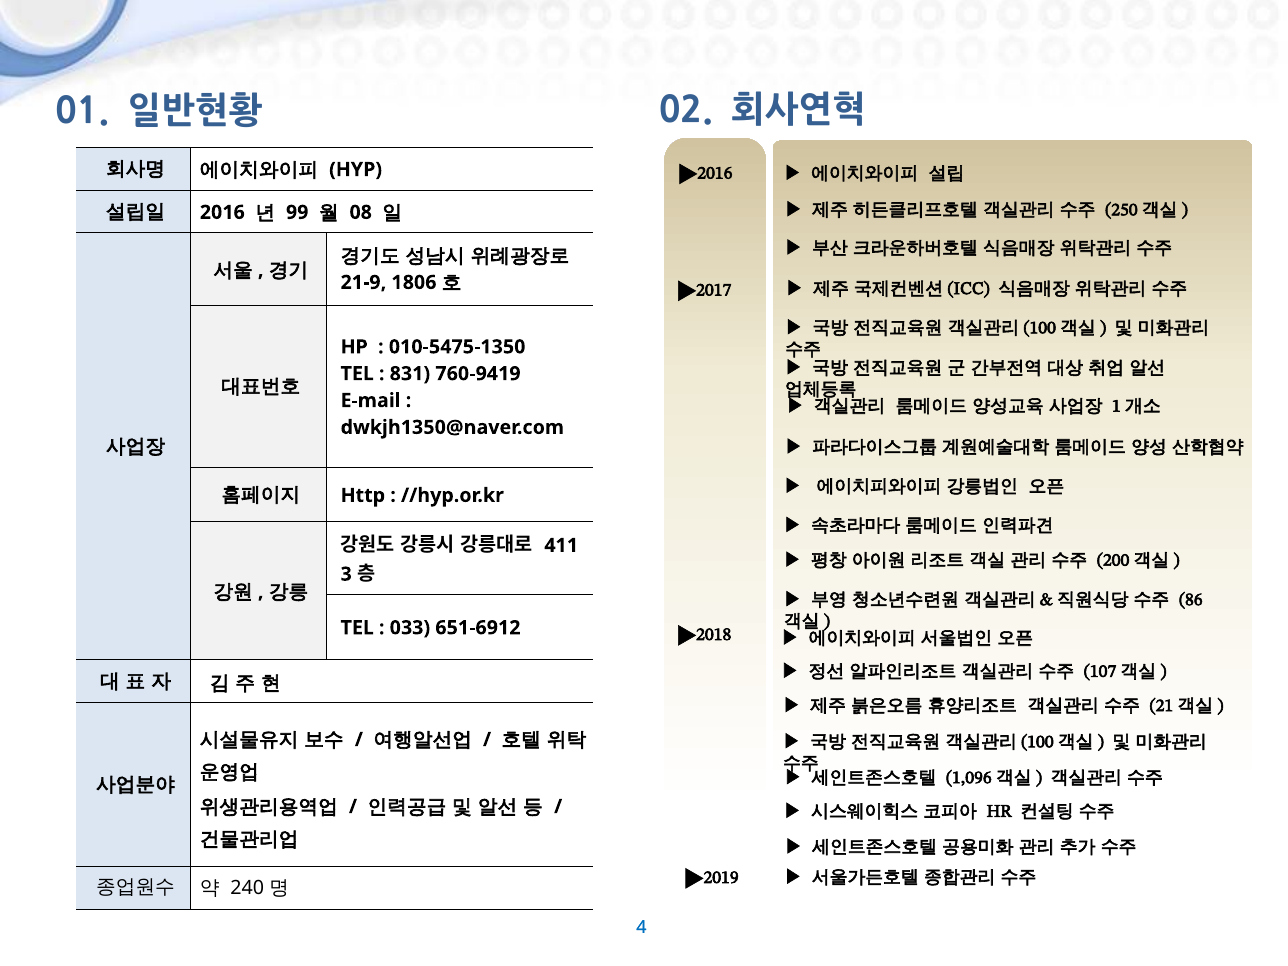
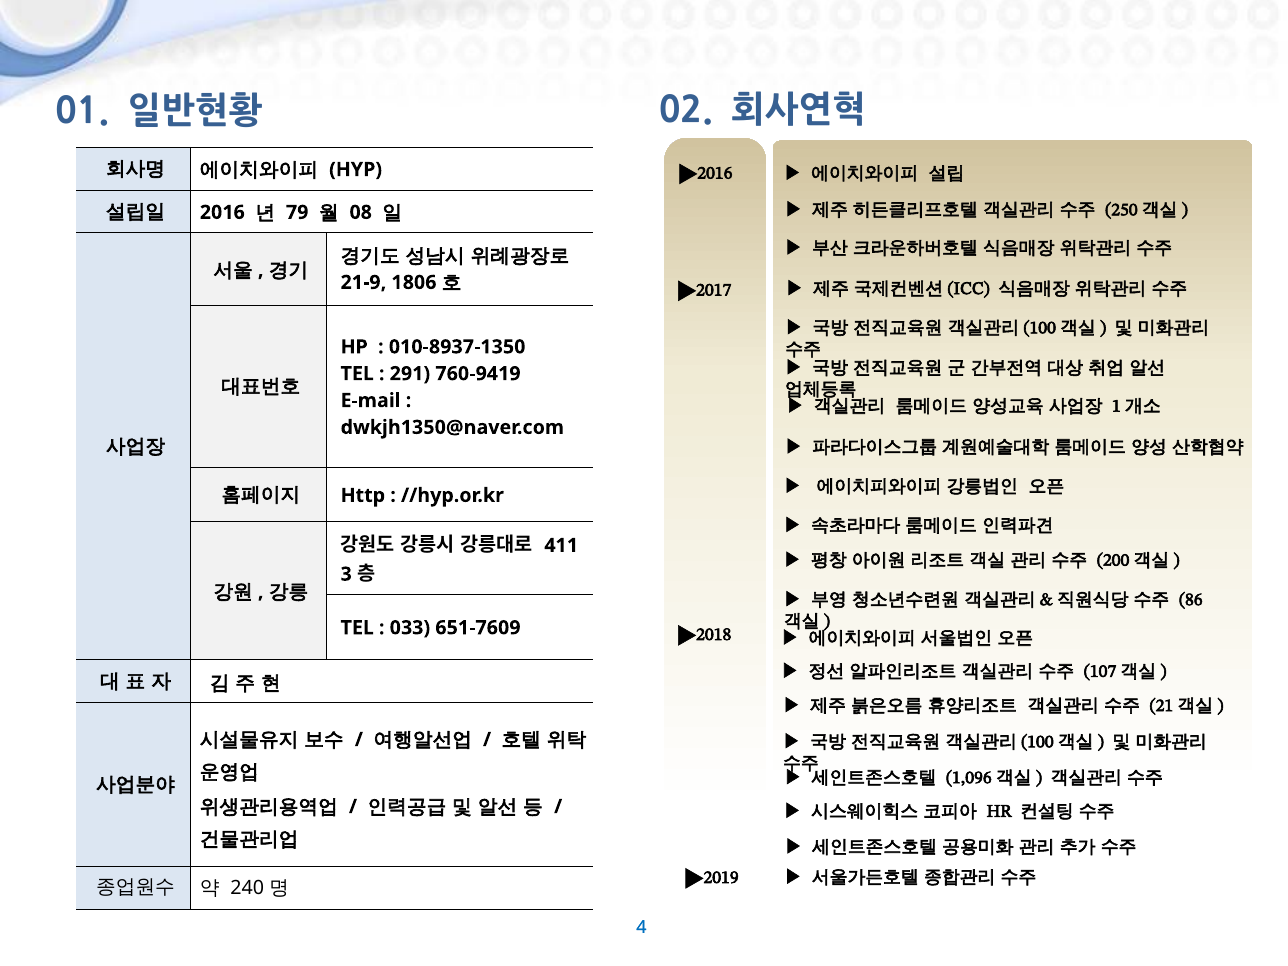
99: 99 -> 79
010-5475-1350: 010-5475-1350 -> 010-8937-1350
831: 831 -> 291
651-6912: 651-6912 -> 651-7609
